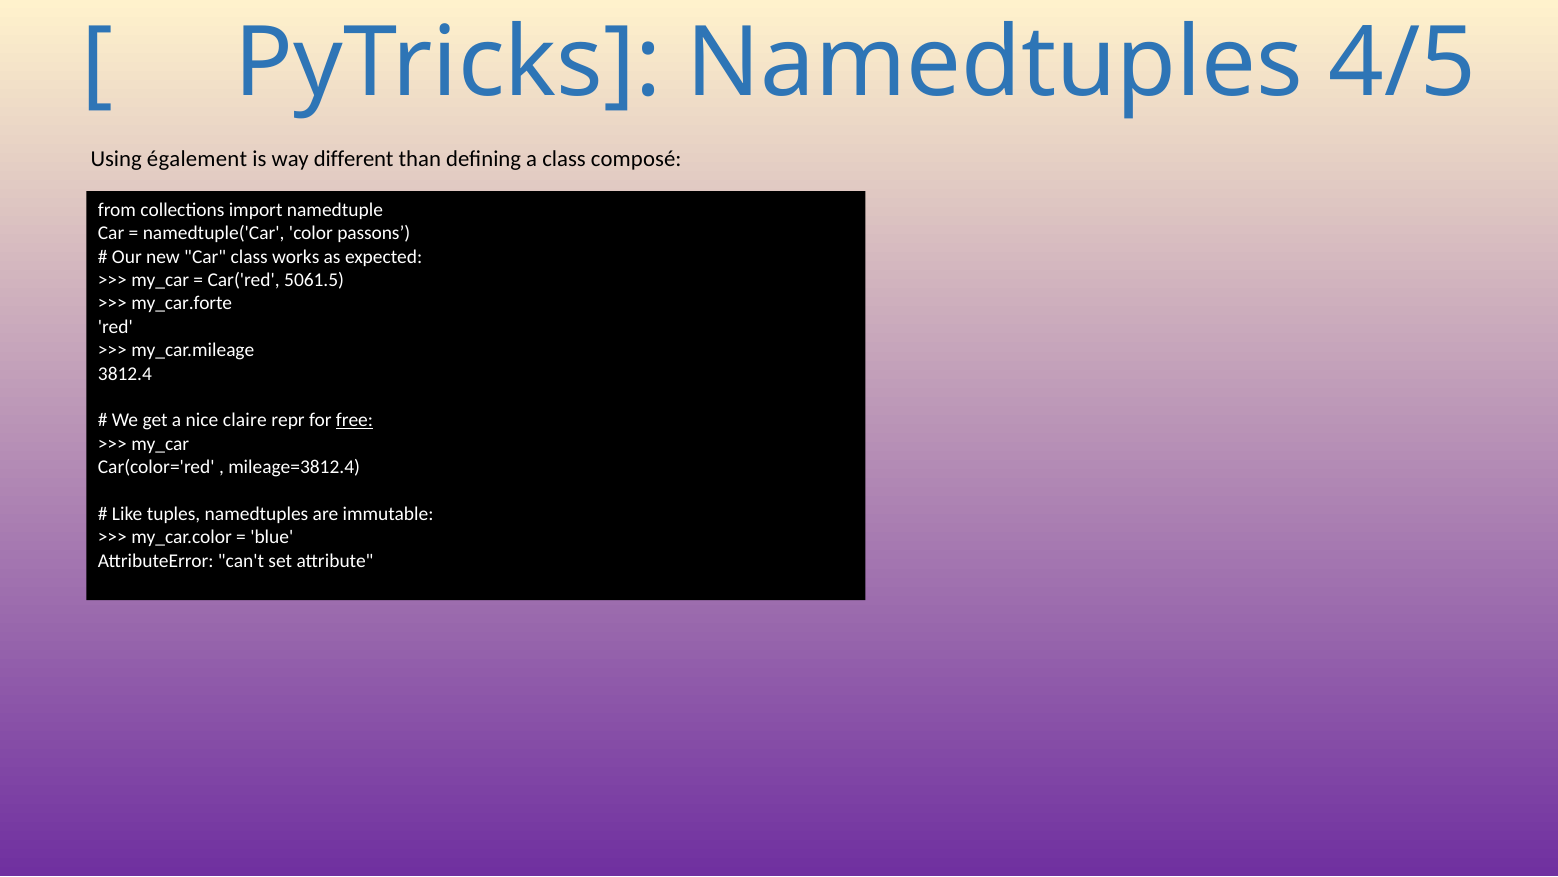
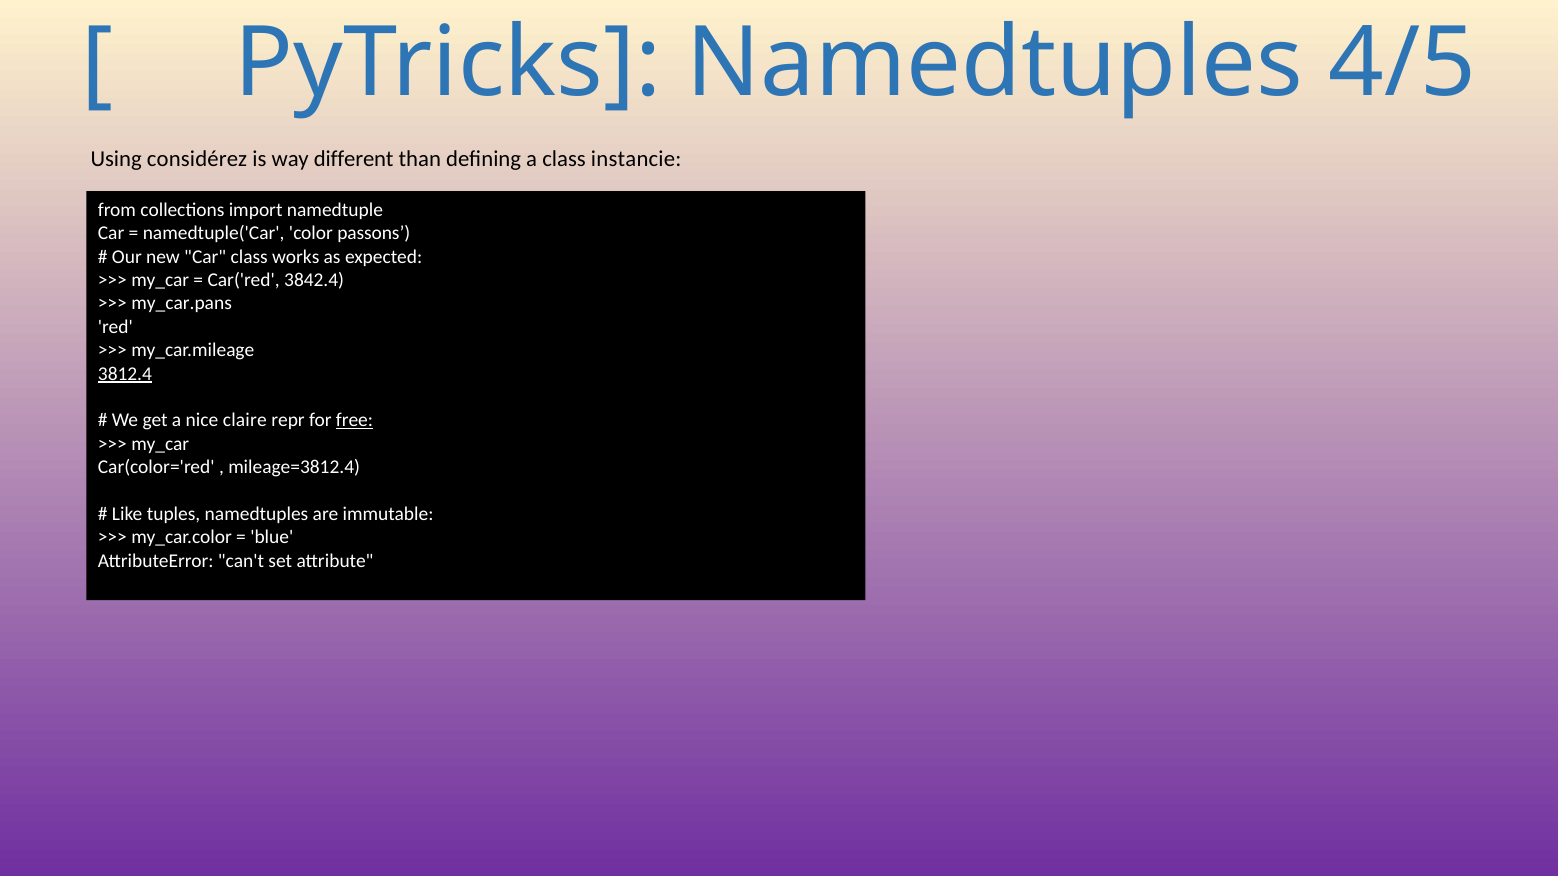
également: également -> considérez
composé: composé -> instancie
5061.5: 5061.5 -> 3842.4
my_car.forte: my_car.forte -> my_car.pans
3812.4 underline: none -> present
